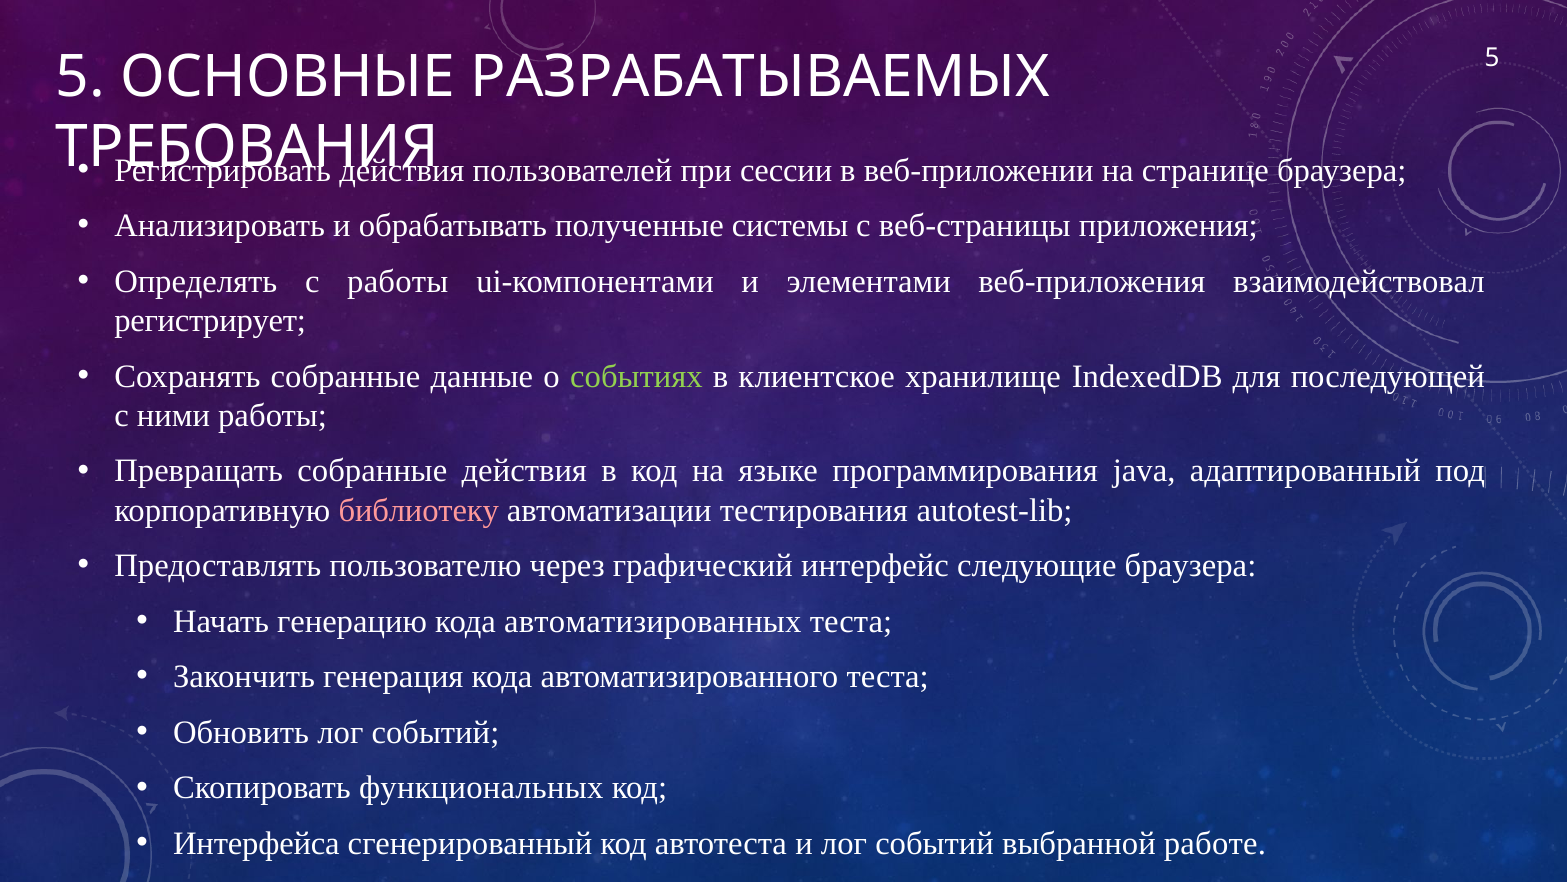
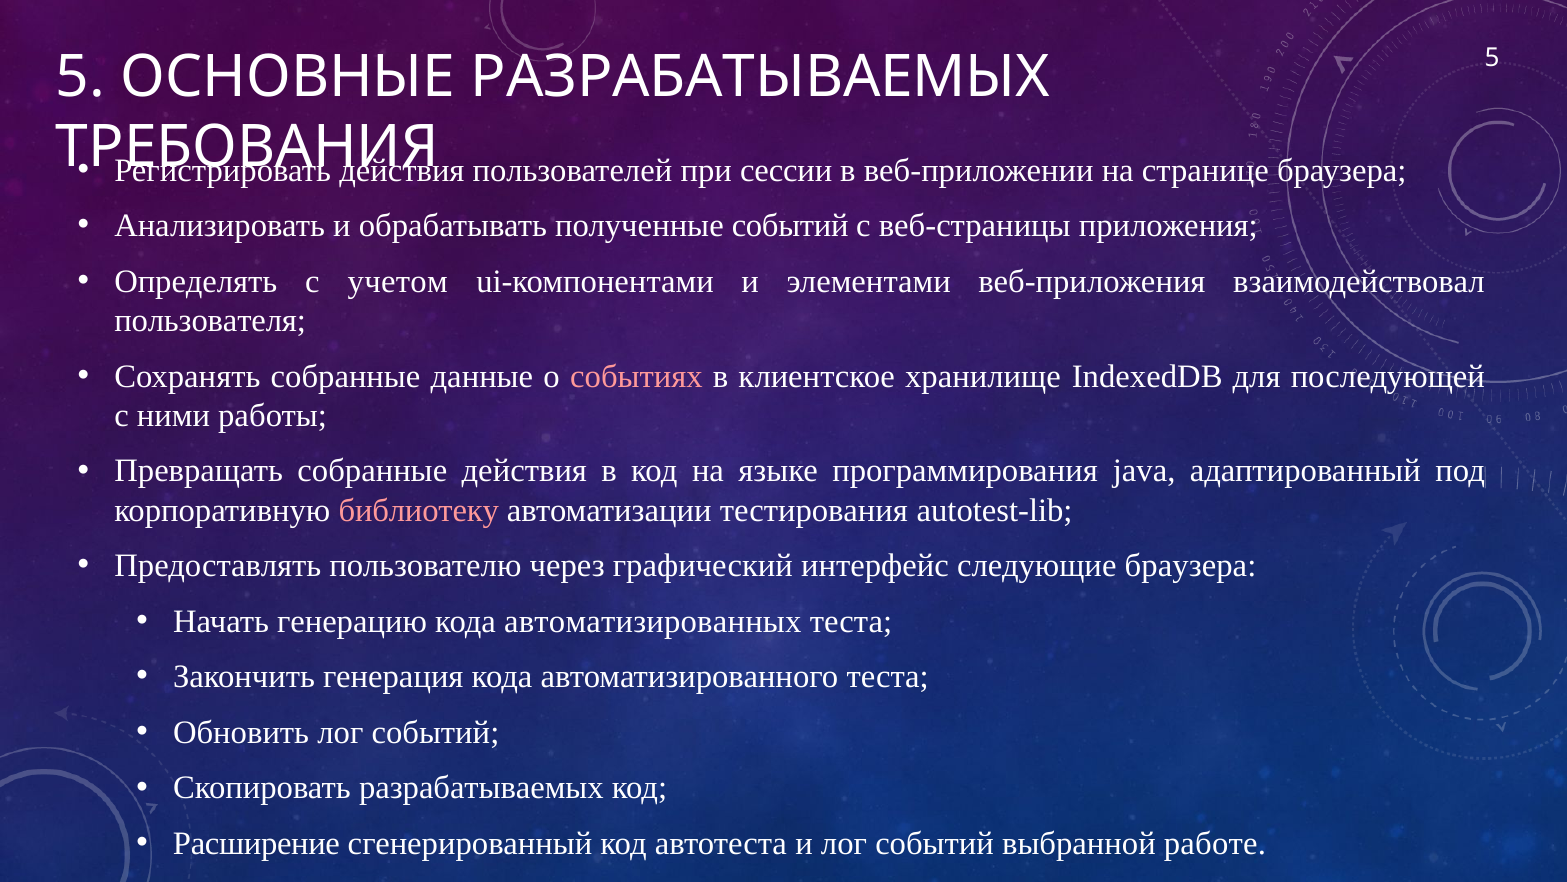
полученные системы: системы -> событий
с работы: работы -> учетом
регистрирует: регистрирует -> пользователя
событиях colour: light green -> pink
Скопировать функциональных: функциональных -> разрабатываемых
Интерфейса: Интерфейса -> Расширение
